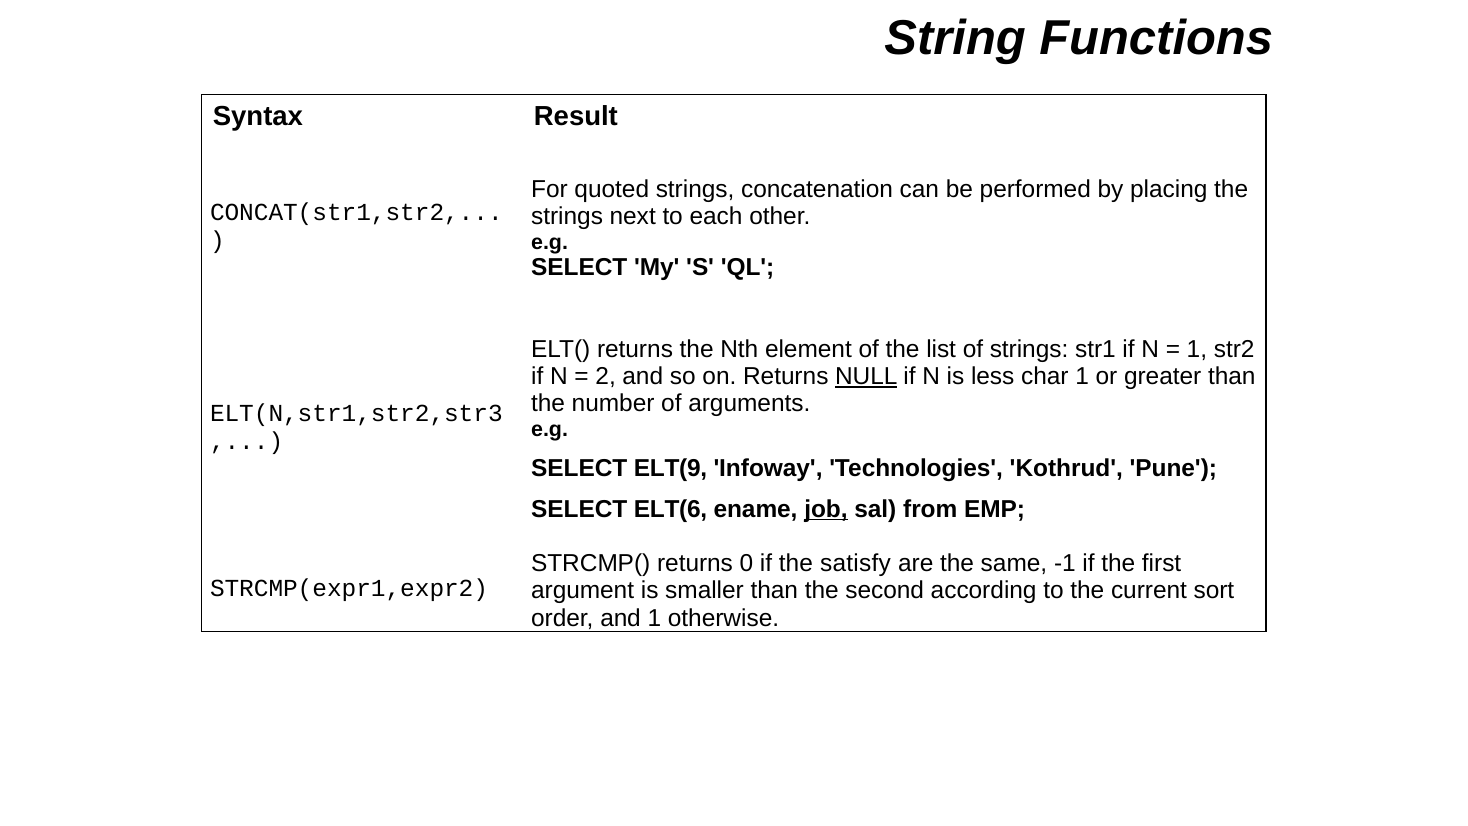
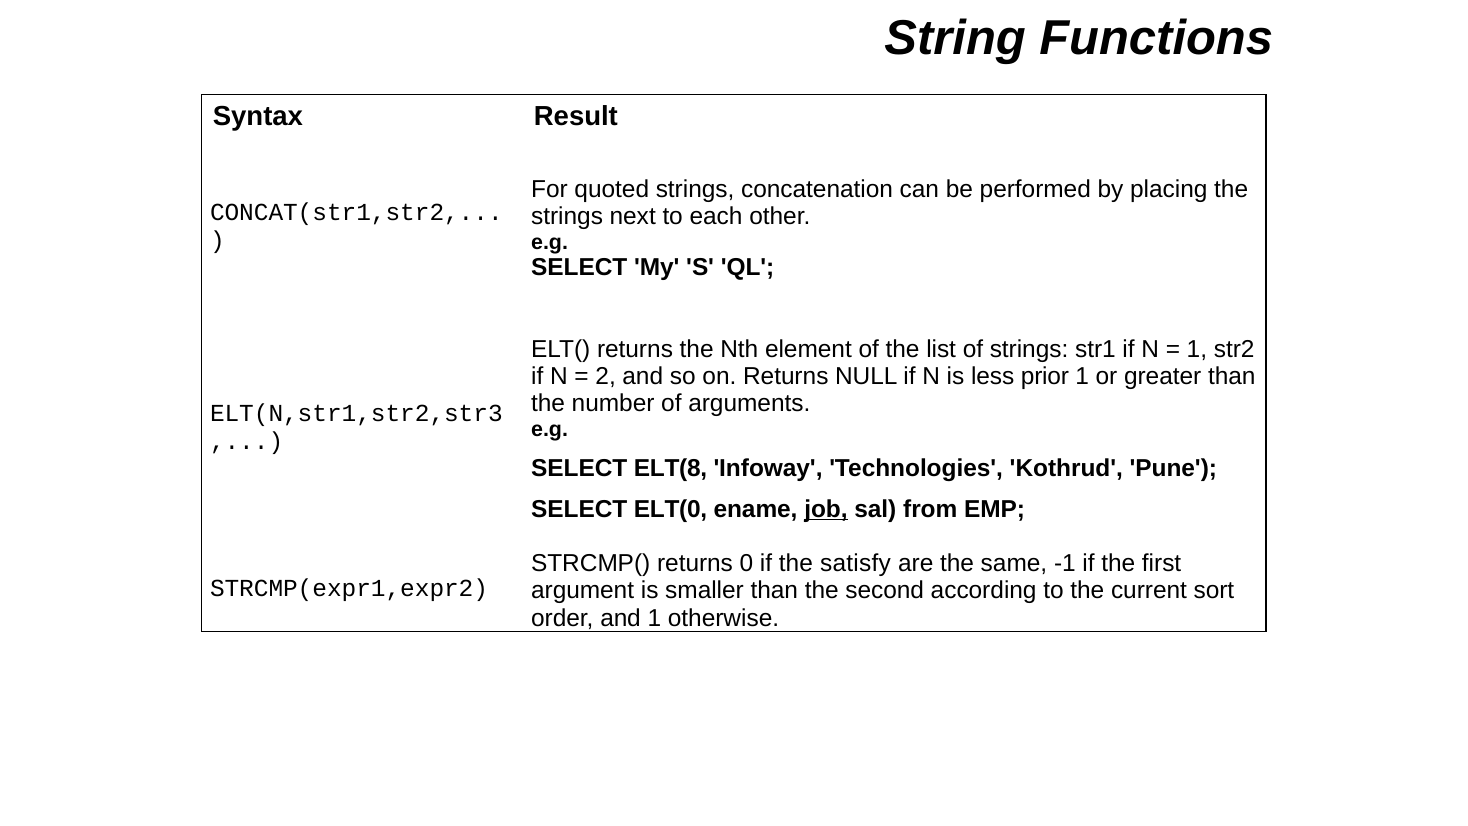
NULL underline: present -> none
char: char -> prior
ELT(9: ELT(9 -> ELT(8
ELT(6: ELT(6 -> ELT(0
